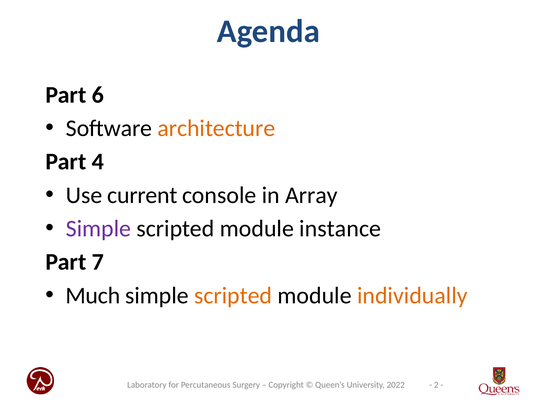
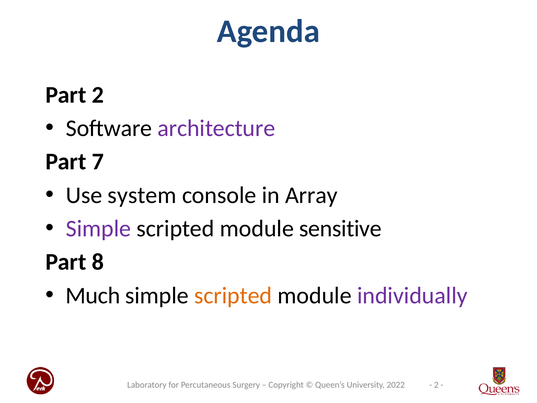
Part 6: 6 -> 2
architecture colour: orange -> purple
4: 4 -> 7
current: current -> system
instance: instance -> sensitive
7: 7 -> 8
individually colour: orange -> purple
